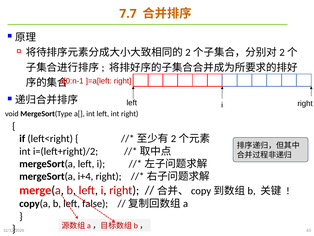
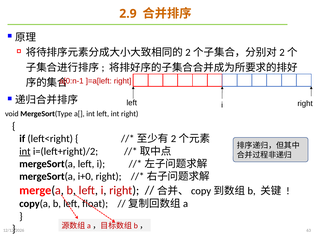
7.7: 7.7 -> 2.9
int at (25, 151) underline: none -> present
i+4: i+4 -> i+0
false: false -> float
